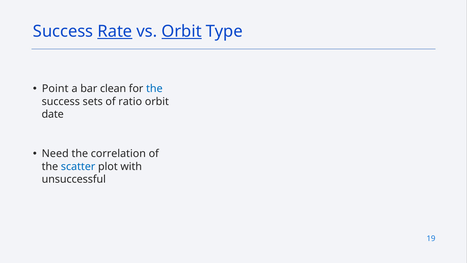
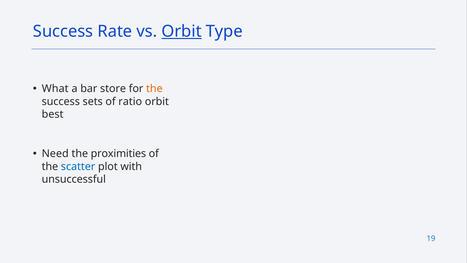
Rate underline: present -> none
Point: Point -> What
clean: clean -> store
the at (154, 89) colour: blue -> orange
date: date -> best
correlation: correlation -> proximities
